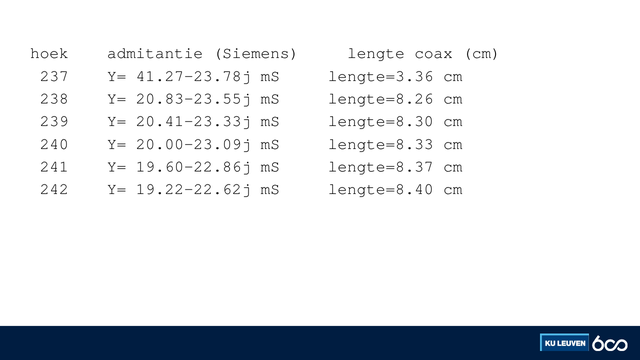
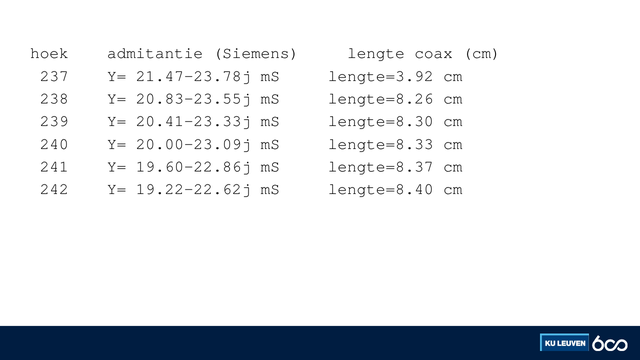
41.27-23.78j: 41.27-23.78j -> 21.47-23.78j
lengte=3.36: lengte=3.36 -> lengte=3.92
